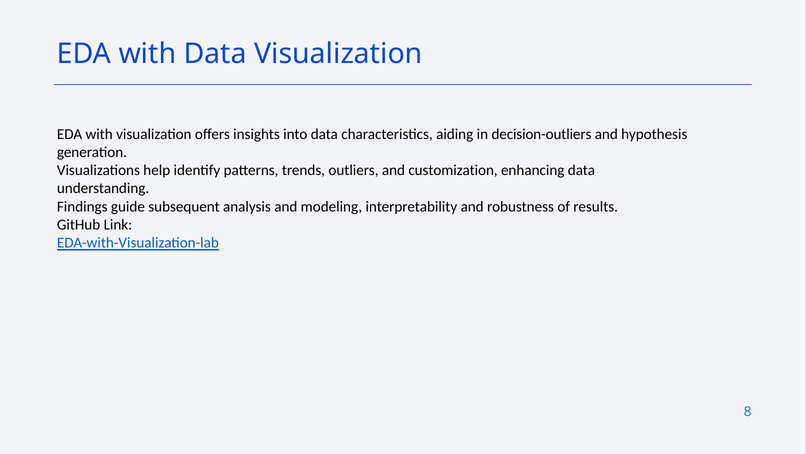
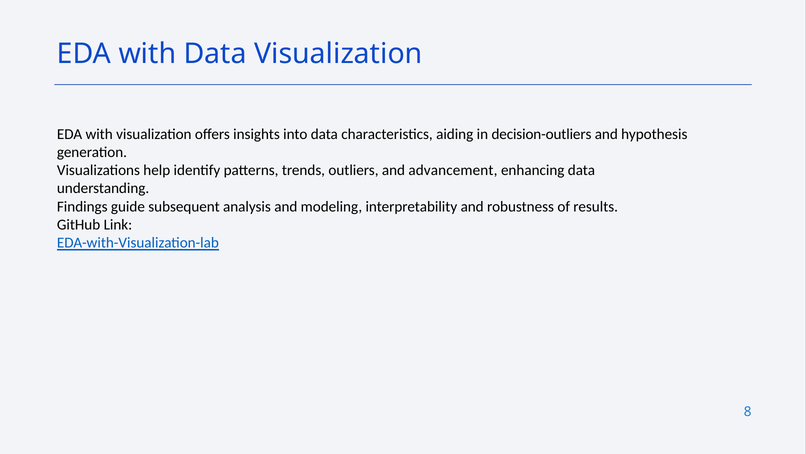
customization: customization -> advancement
